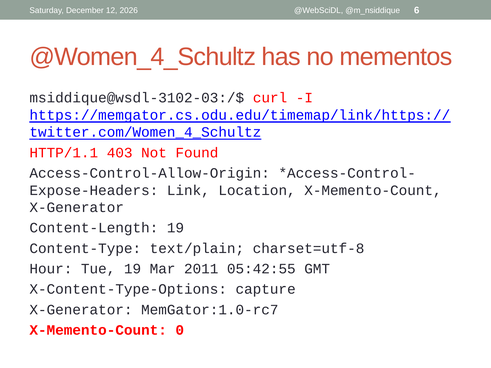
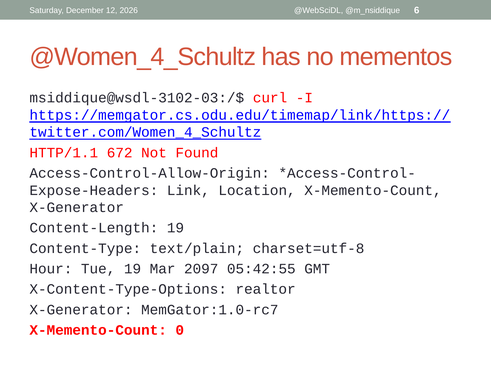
403: 403 -> 672
2011: 2011 -> 2097
capture: capture -> realtor
